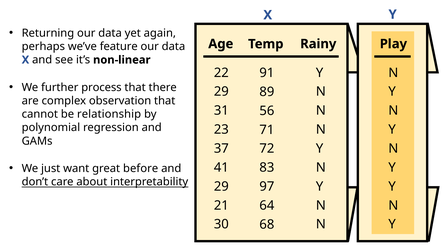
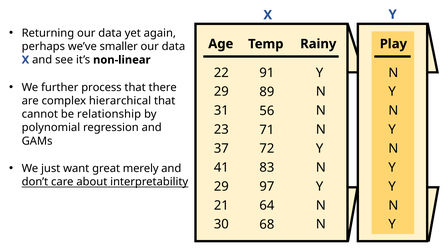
feature: feature -> smaller
observation: observation -> hierarchical
before: before -> merely
